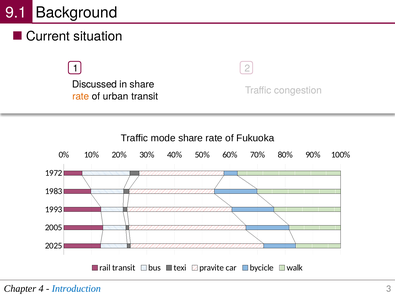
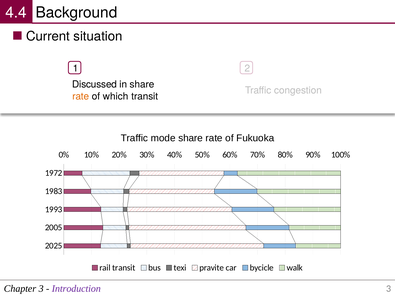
9.1: 9.1 -> 4.4
urban: urban -> which
Chapter 4: 4 -> 3
Introduction colour: blue -> purple
